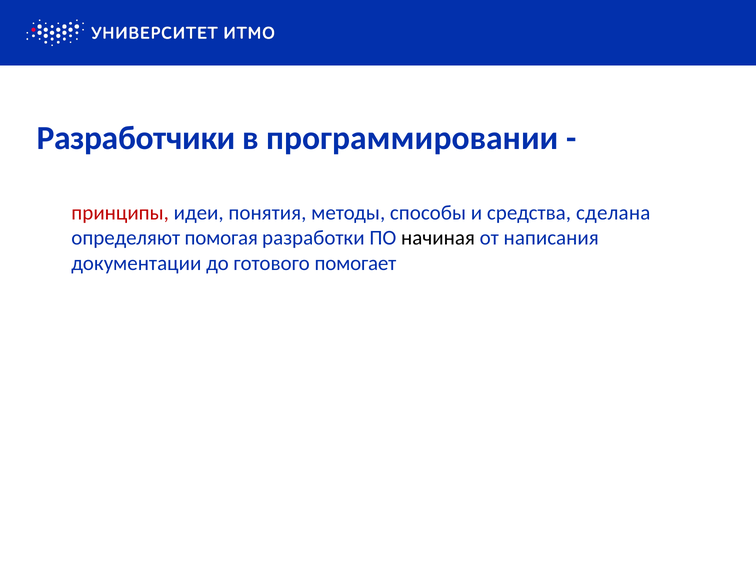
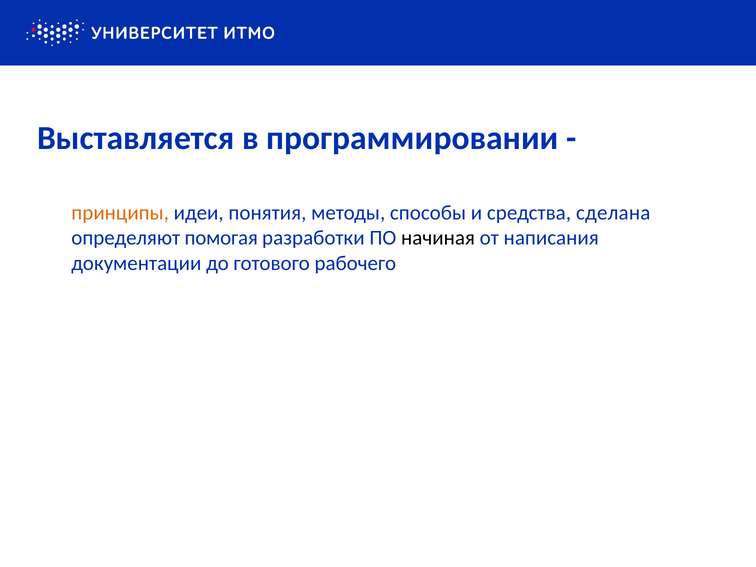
Разработчики: Разработчики -> Выставляется
принципы colour: red -> orange
помогает: помогает -> рабочего
